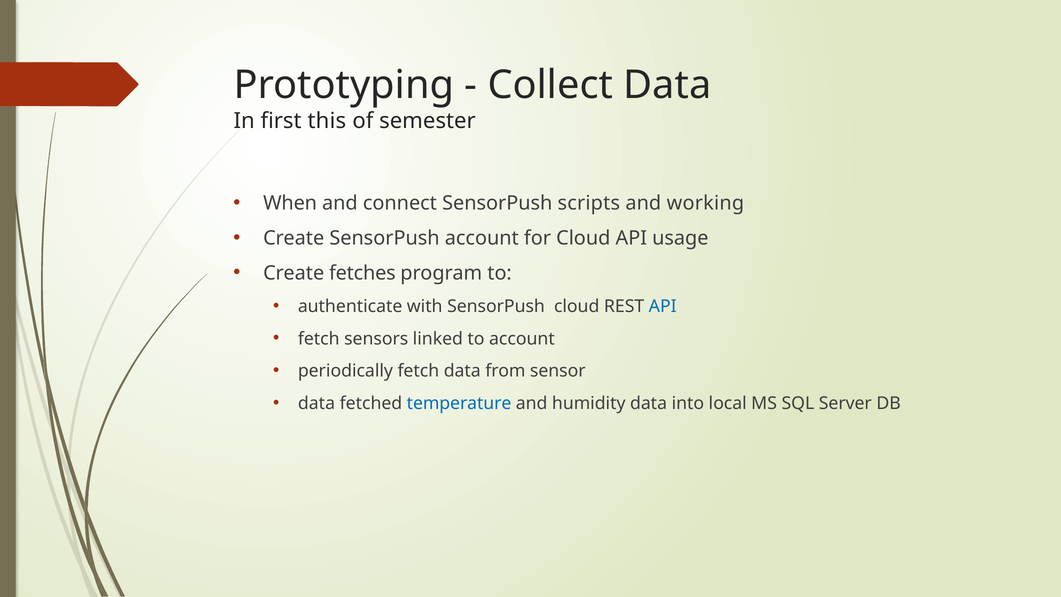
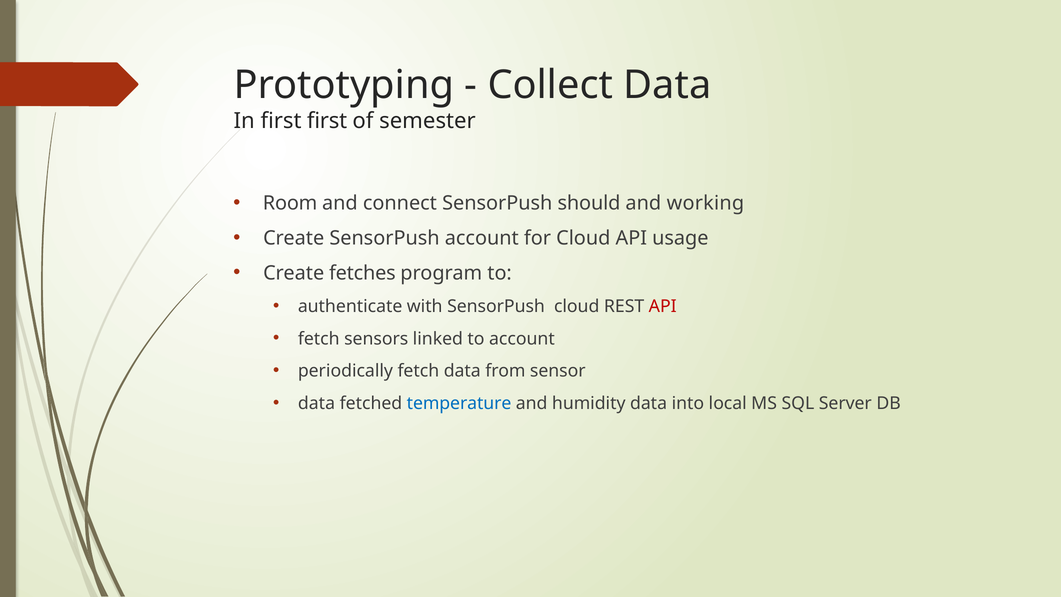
first this: this -> first
When: When -> Room
scripts: scripts -> should
API at (663, 306) colour: blue -> red
